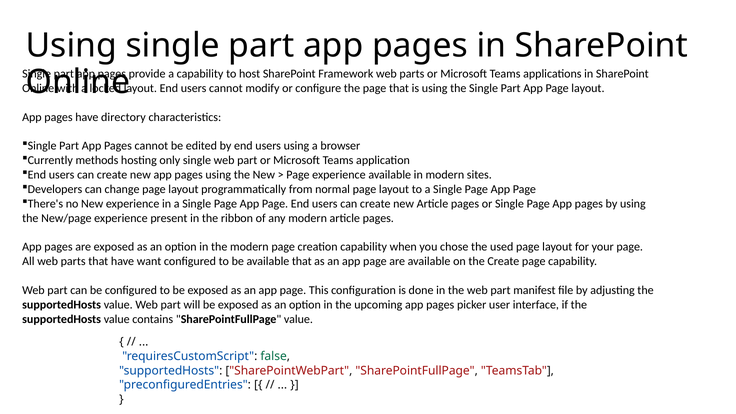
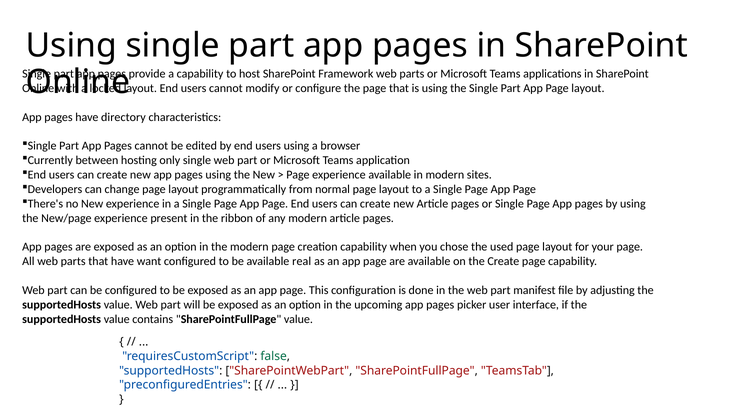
methods: methods -> between
available that: that -> real
